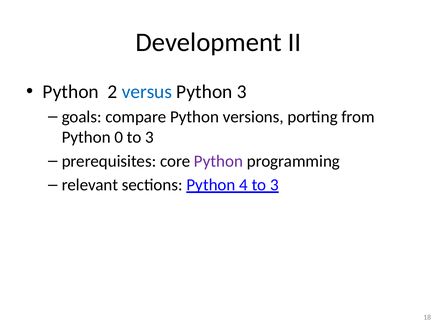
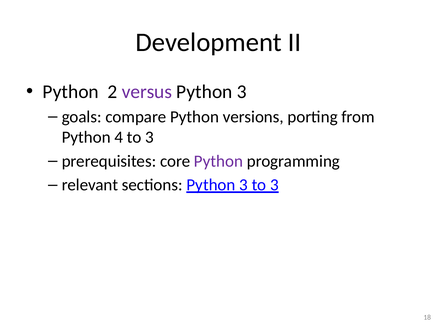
versus colour: blue -> purple
0: 0 -> 4
sections Python 4: 4 -> 3
